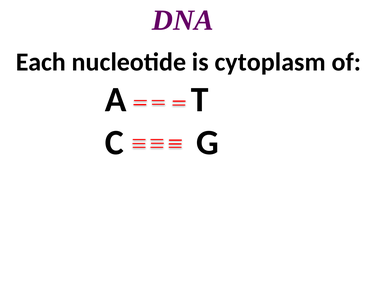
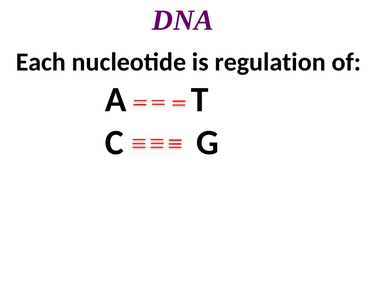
cytoplasm: cytoplasm -> regulation
